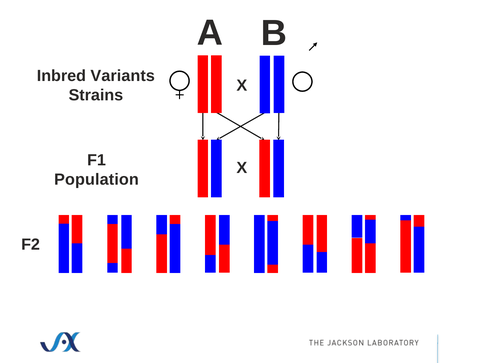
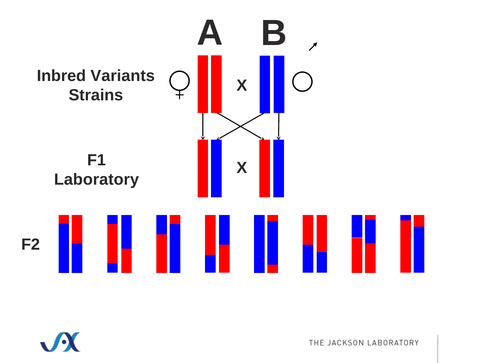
Population: Population -> Laboratory
